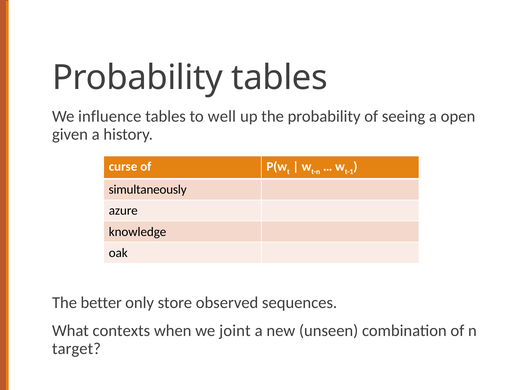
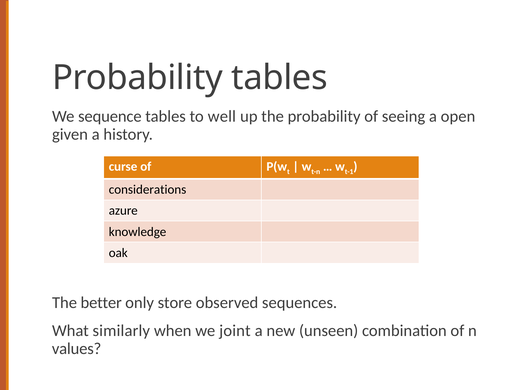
influence: influence -> sequence
simultaneously: simultaneously -> considerations
contexts: contexts -> similarly
target: target -> values
